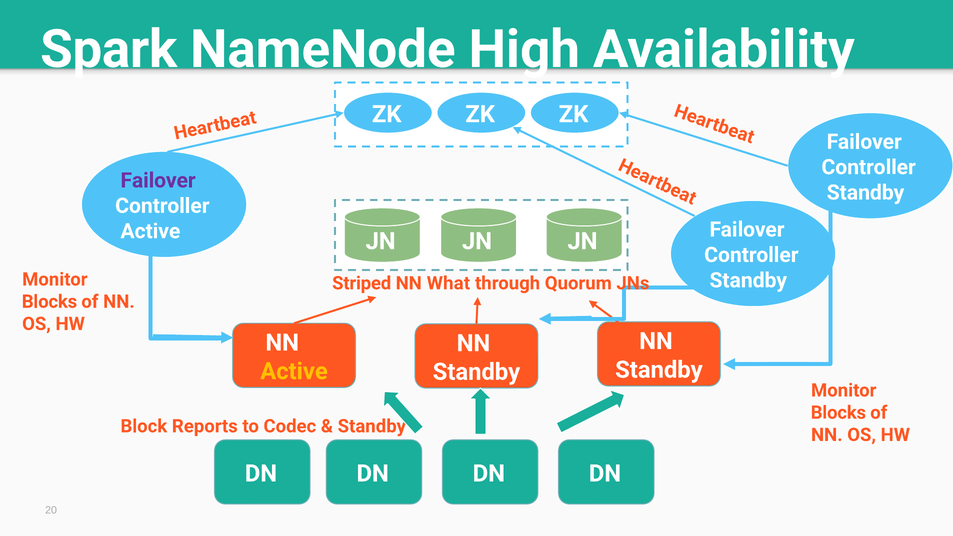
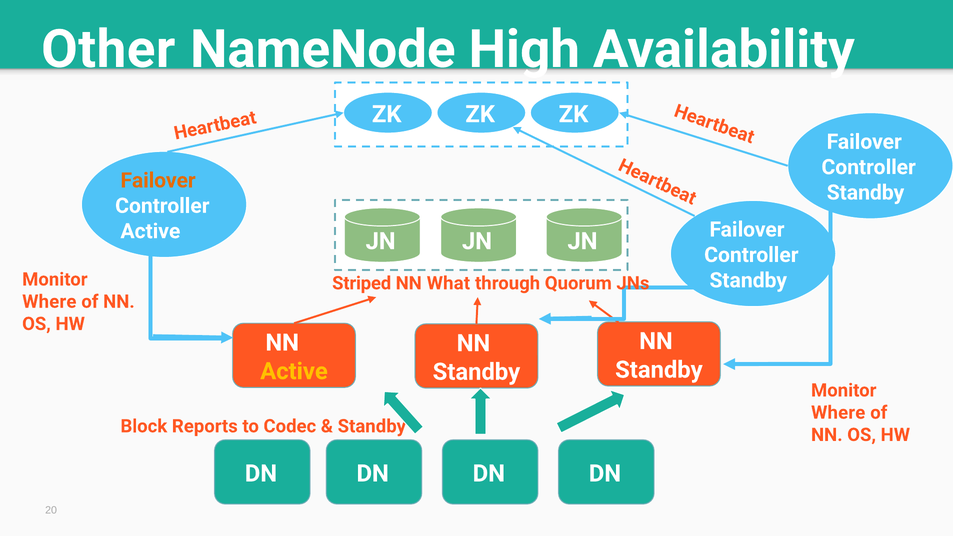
Spark: Spark -> Other
Failover at (158, 180) colour: purple -> orange
Blocks at (49, 302): Blocks -> Where
Blocks at (838, 413): Blocks -> Where
